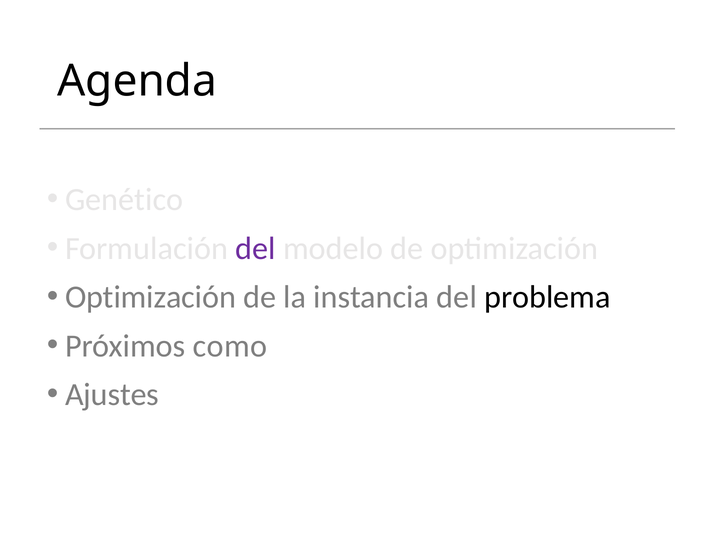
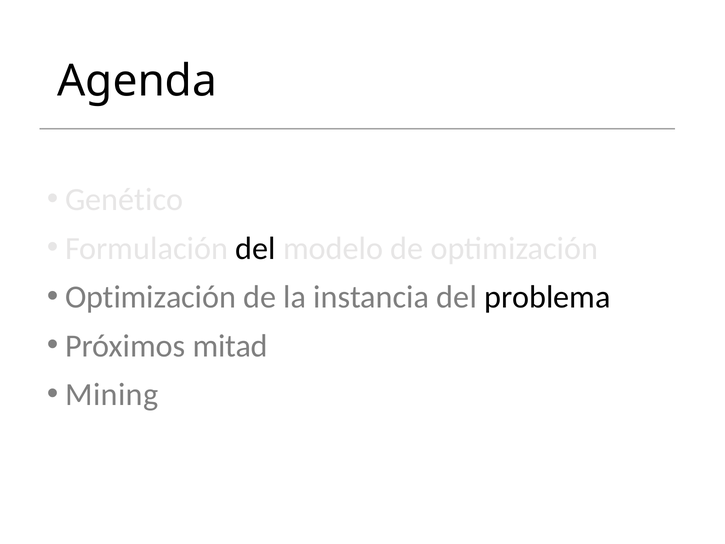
del at (255, 248) colour: purple -> black
como: como -> mitad
Ajustes: Ajustes -> Mining
